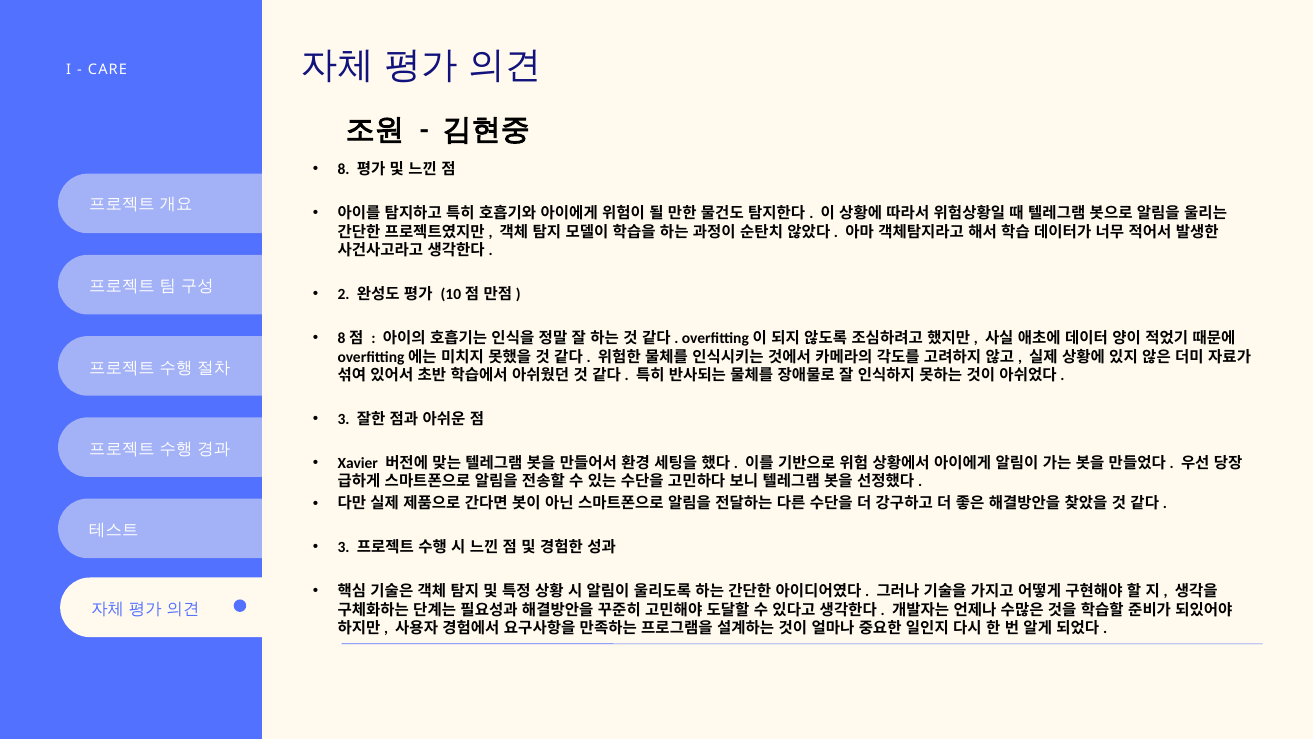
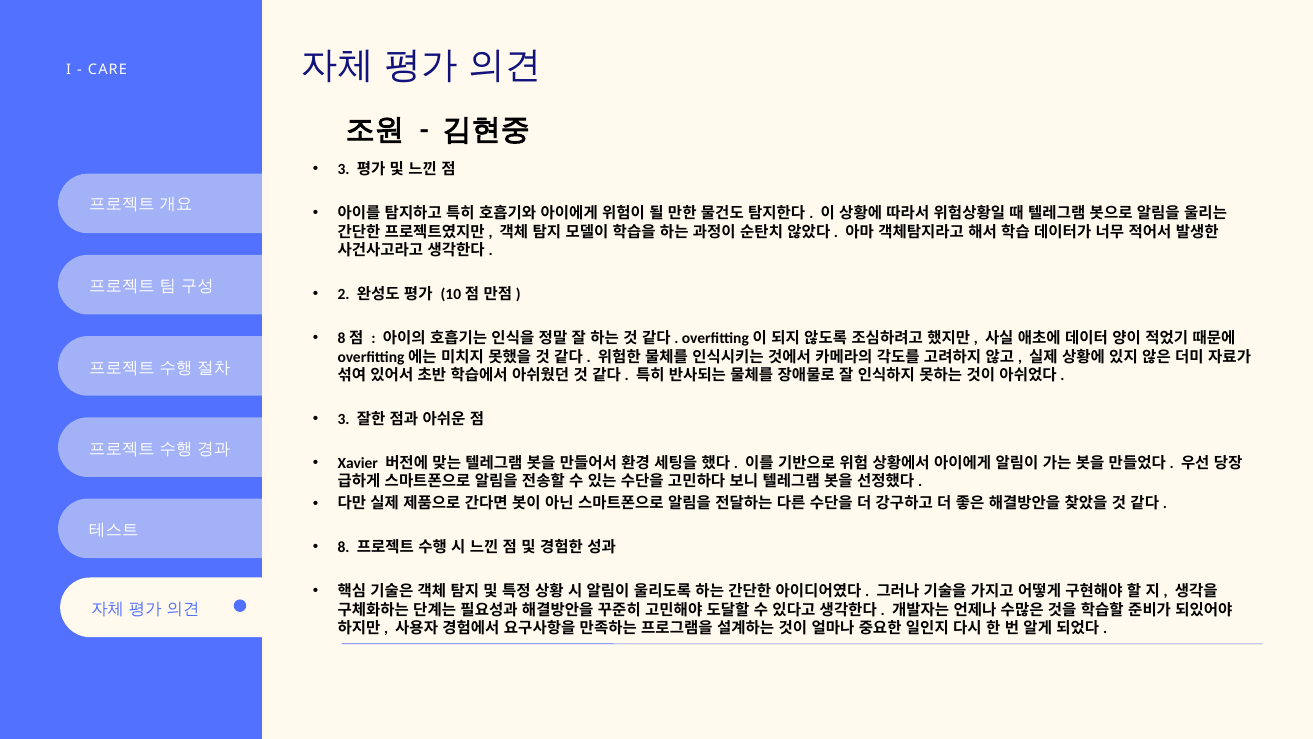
8 at (344, 170): 8 -> 3
3 at (344, 547): 3 -> 8
